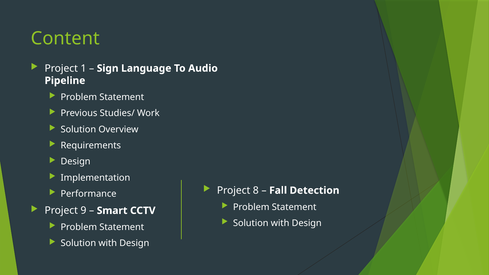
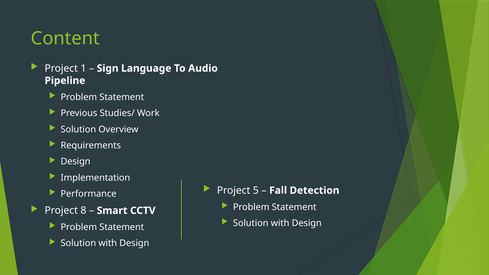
8: 8 -> 5
9: 9 -> 8
